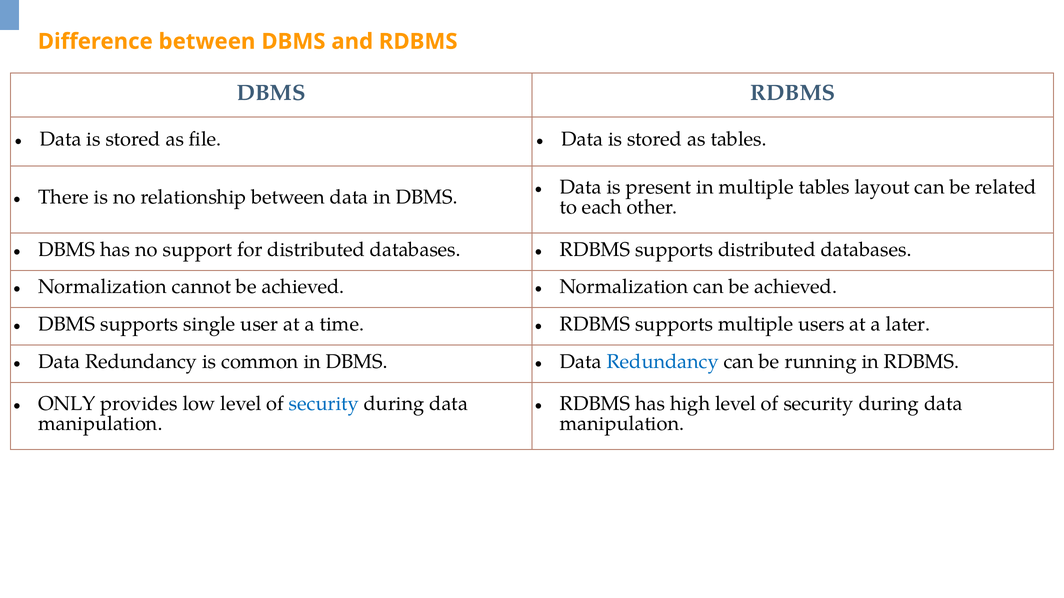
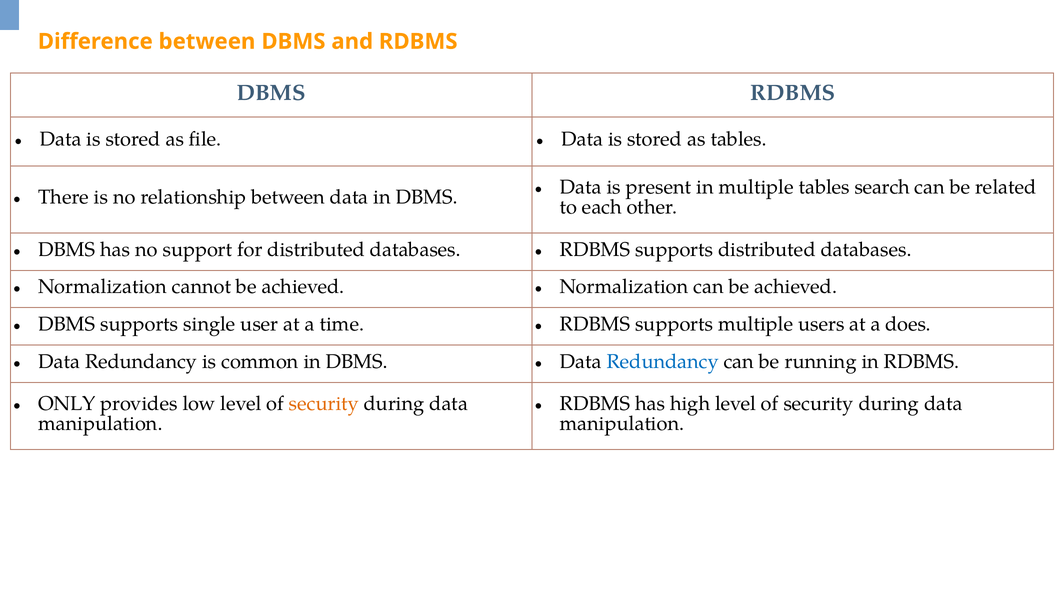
layout: layout -> search
later: later -> does
security at (324, 404) colour: blue -> orange
